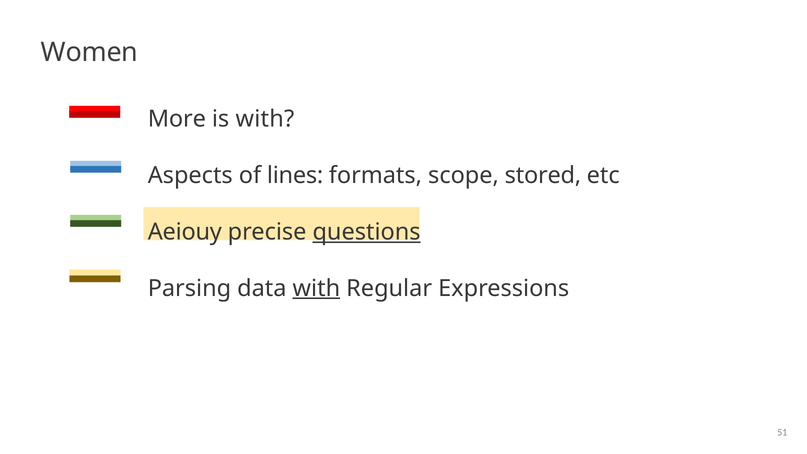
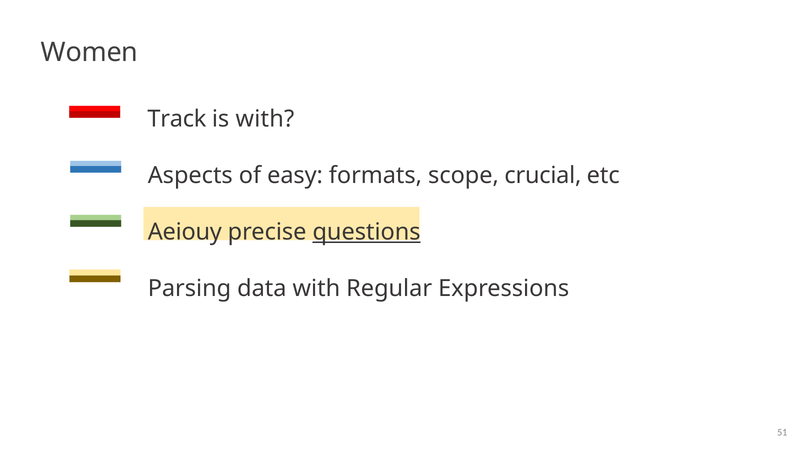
More: More -> Track
lines: lines -> easy
stored: stored -> crucial
with at (316, 288) underline: present -> none
